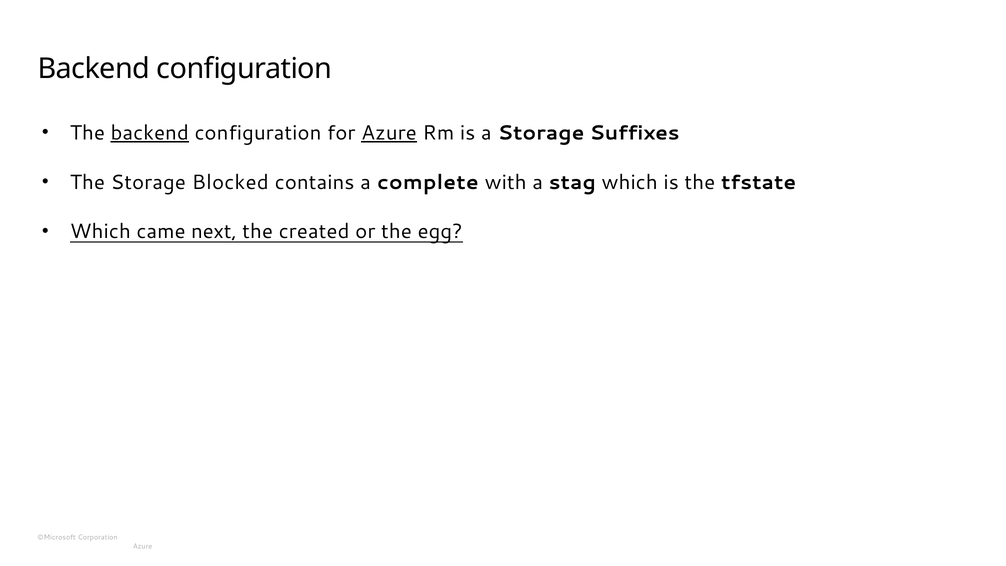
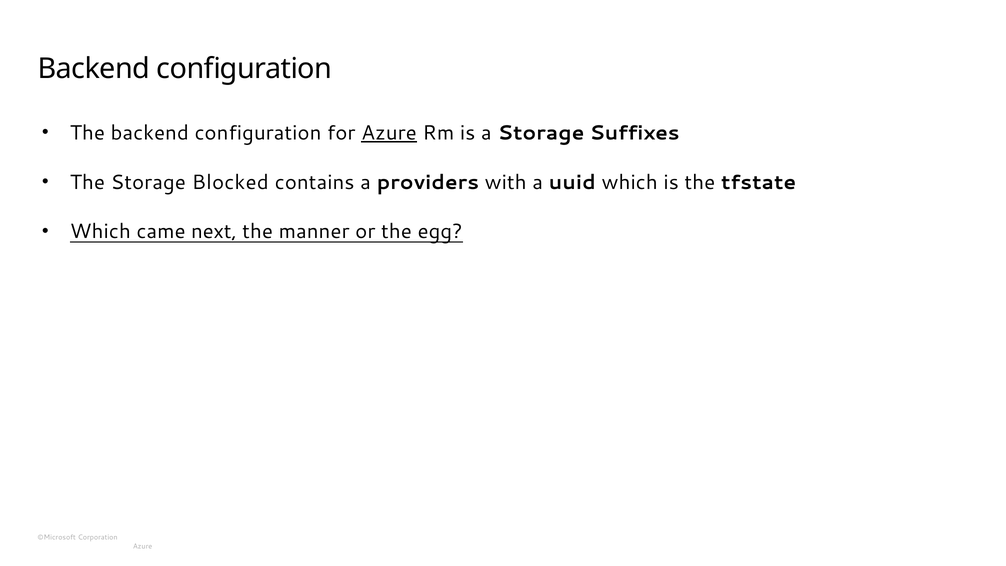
backend at (150, 133) underline: present -> none
complete: complete -> providers
stag: stag -> uuid
created: created -> manner
